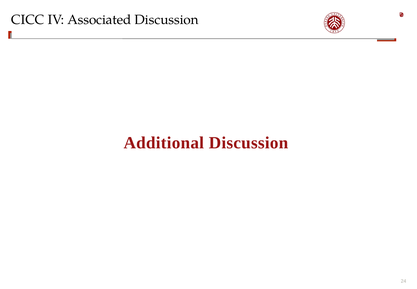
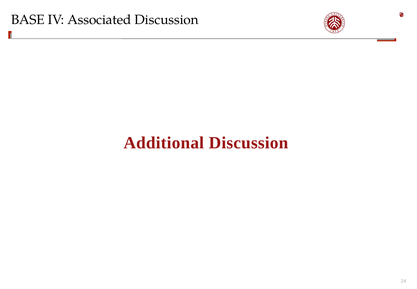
CICC: CICC -> BASE
